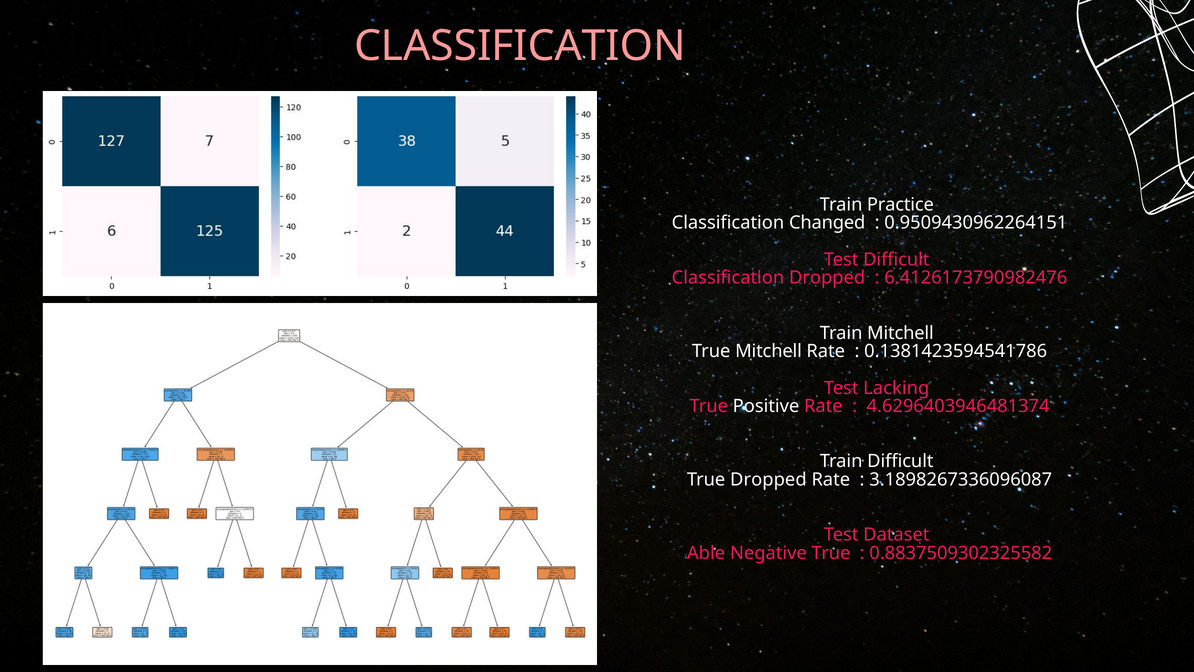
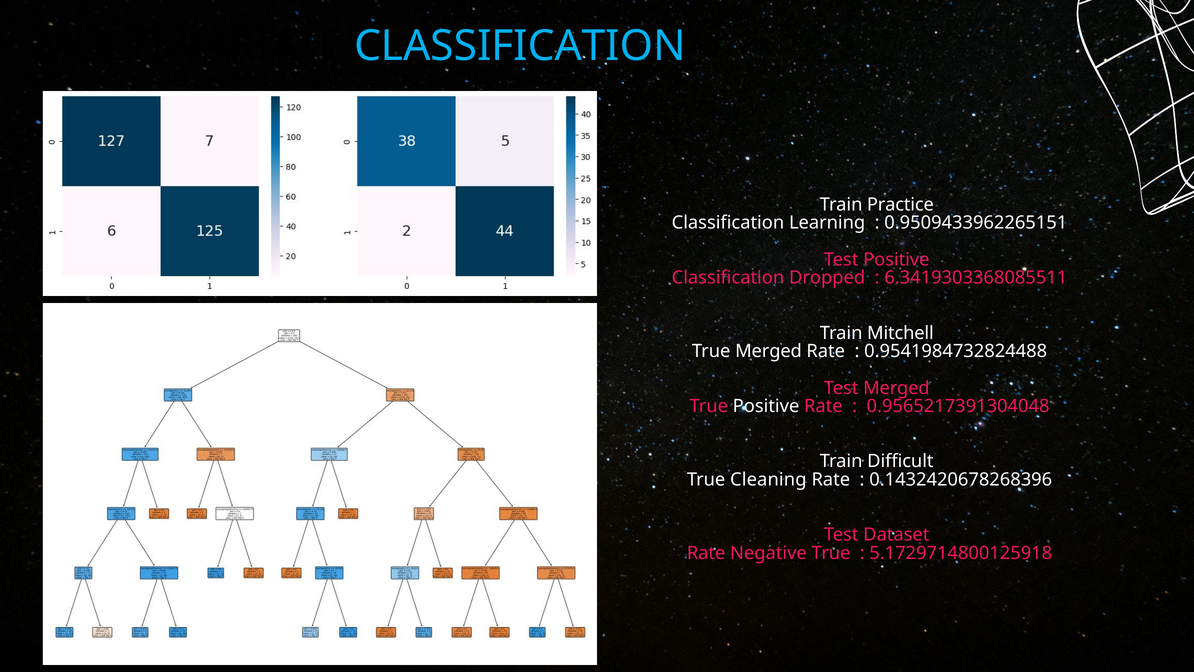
CLASSIFICATION at (520, 46) colour: pink -> light blue
Changed: Changed -> Learning
0.9509430962264151: 0.9509430962264151 -> 0.9509433962265151
Test Difficult: Difficult -> Positive
6.4126173790982476: 6.4126173790982476 -> 6.3419303368085511
True Mitchell: Mitchell -> Merged
0.1381423594541786: 0.1381423594541786 -> 0.9541984732824488
Test Lacking: Lacking -> Merged
4.6296403946481374: 4.6296403946481374 -> 0.9565217391304048
True Dropped: Dropped -> Cleaning
3.1898267336096087: 3.1898267336096087 -> 0.1432420678268396
Able at (706, 553): Able -> Rate
0.8837509302325582: 0.8837509302325582 -> 5.1729714800125918
